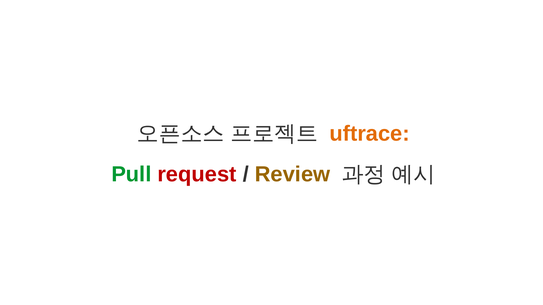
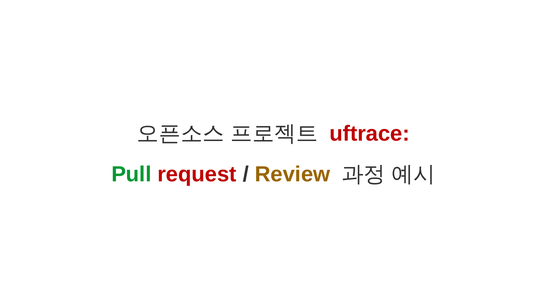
uftrace colour: orange -> red
